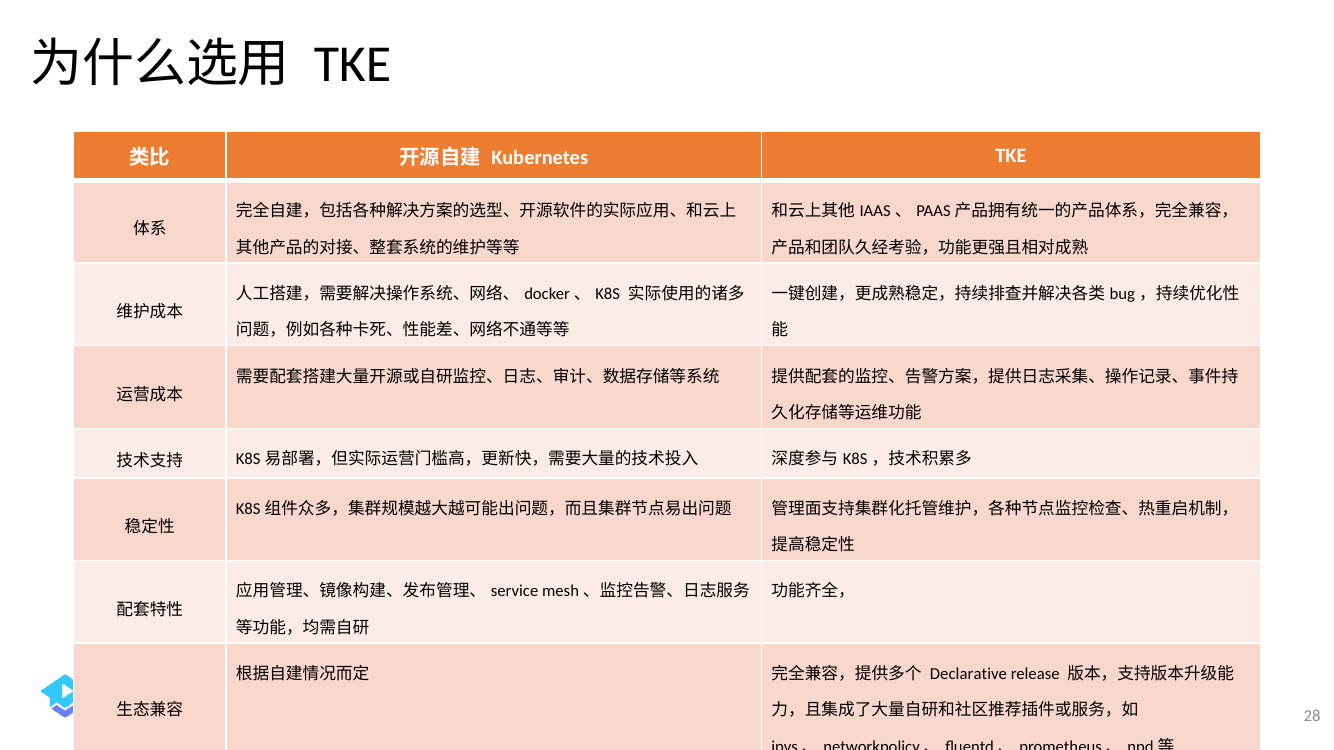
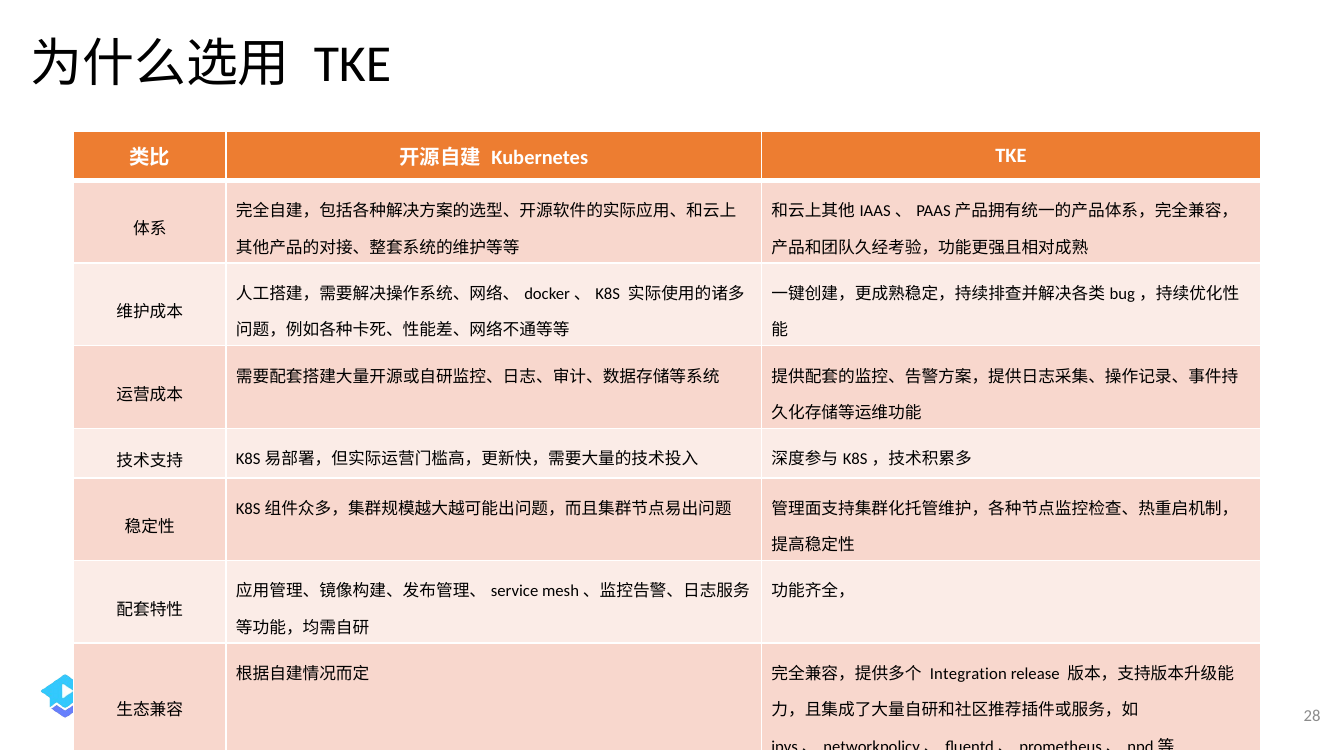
Declarative: Declarative -> Integration
